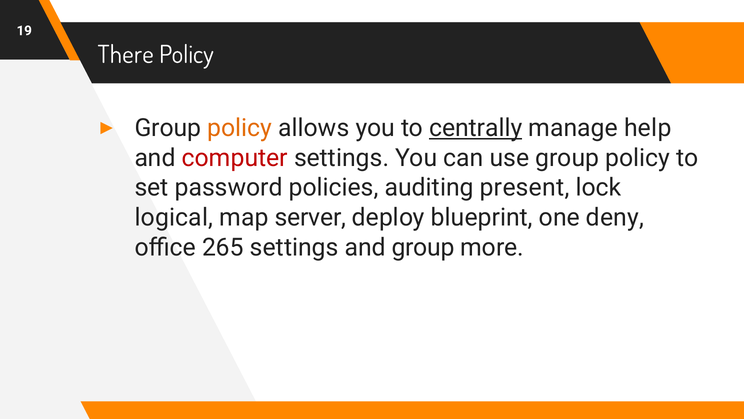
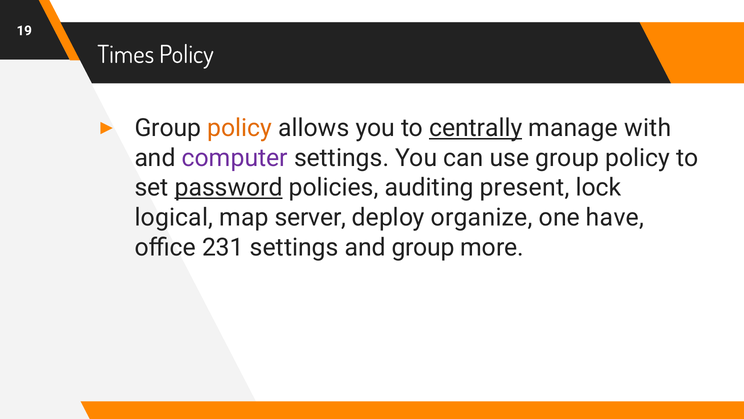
There: There -> Times
help: help -> with
computer colour: red -> purple
password underline: none -> present
blueprint: blueprint -> organize
deny: deny -> have
265: 265 -> 231
